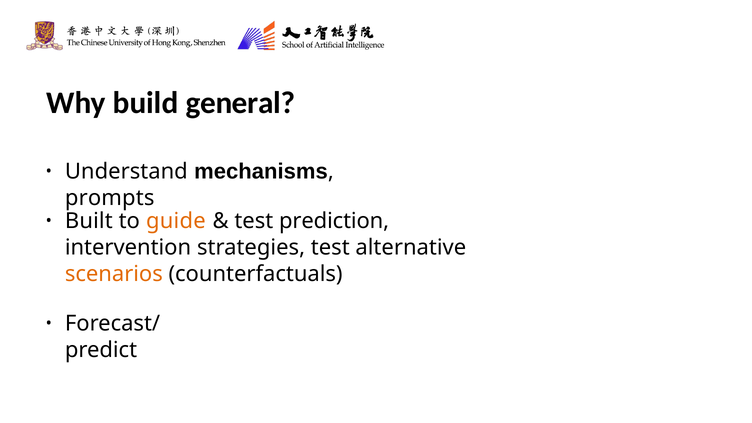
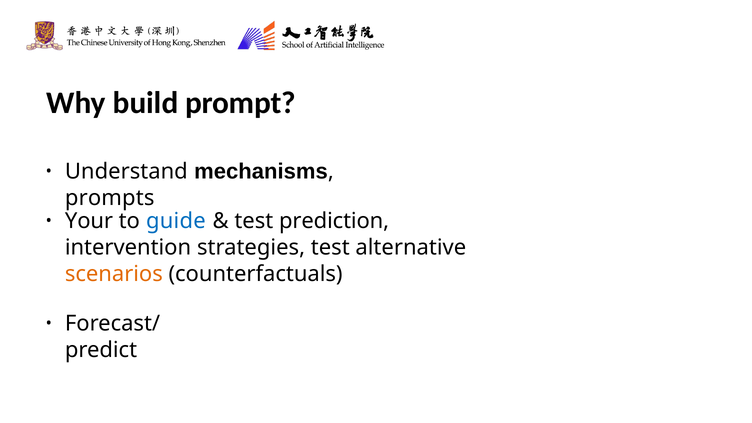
general: general -> prompt
Built: Built -> Your
guide colour: orange -> blue
